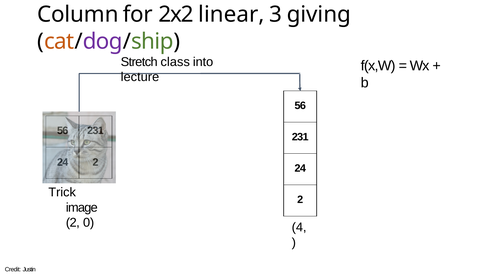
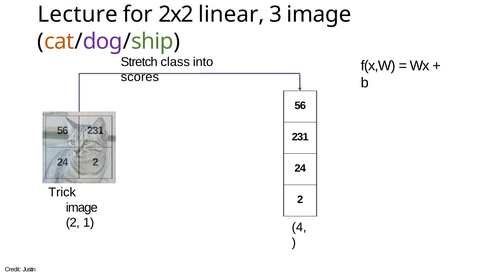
Column: Column -> Lecture
3 giving: giving -> image
lecture: lecture -> scores
0: 0 -> 1
